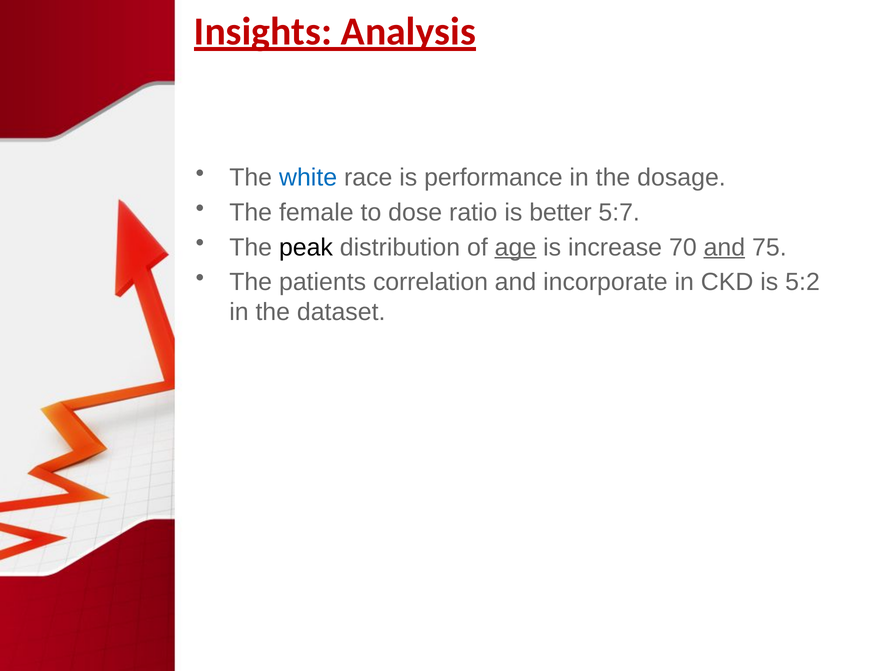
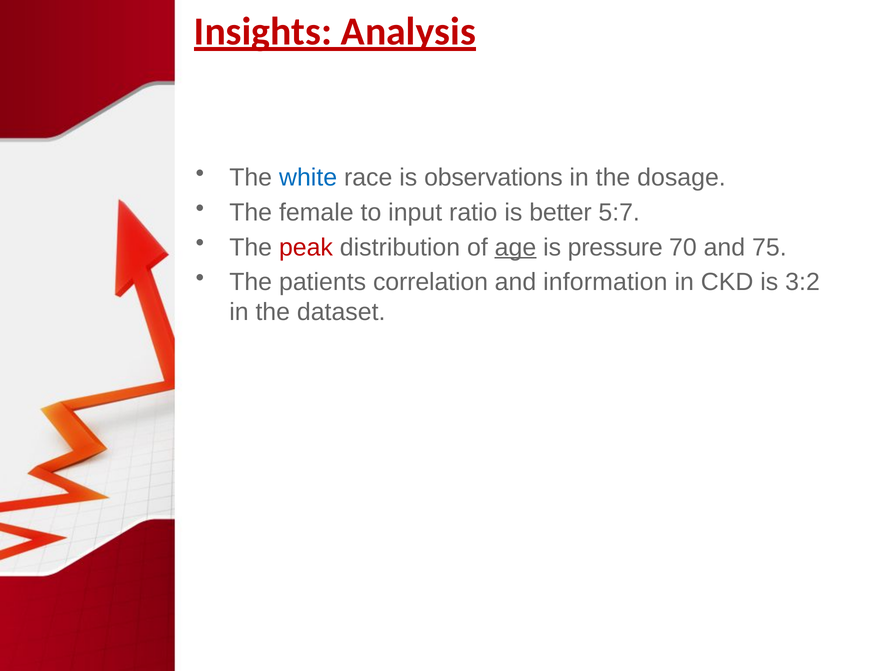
performance: performance -> observations
dose: dose -> input
peak colour: black -> red
increase: increase -> pressure
and at (724, 247) underline: present -> none
incorporate: incorporate -> information
5:2: 5:2 -> 3:2
